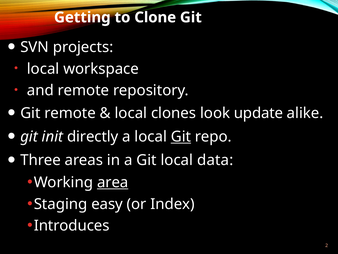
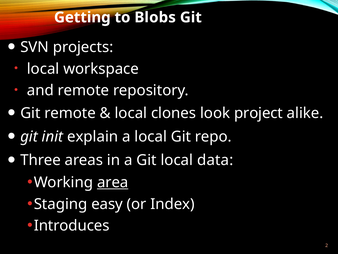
Clone: Clone -> Blobs
update: update -> project
directly: directly -> explain
Git at (181, 136) underline: present -> none
